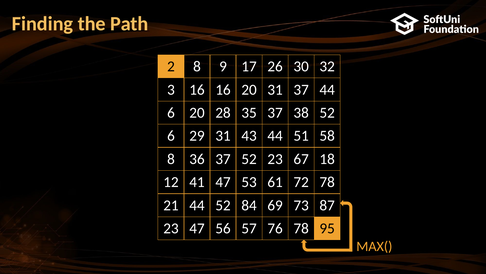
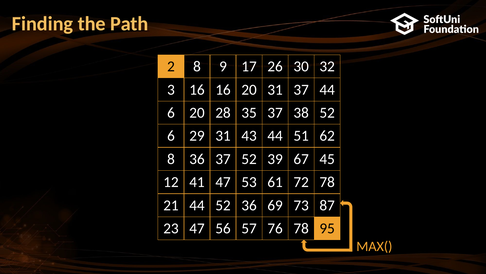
58: 58 -> 62
52 23: 23 -> 39
18: 18 -> 45
52 84: 84 -> 36
